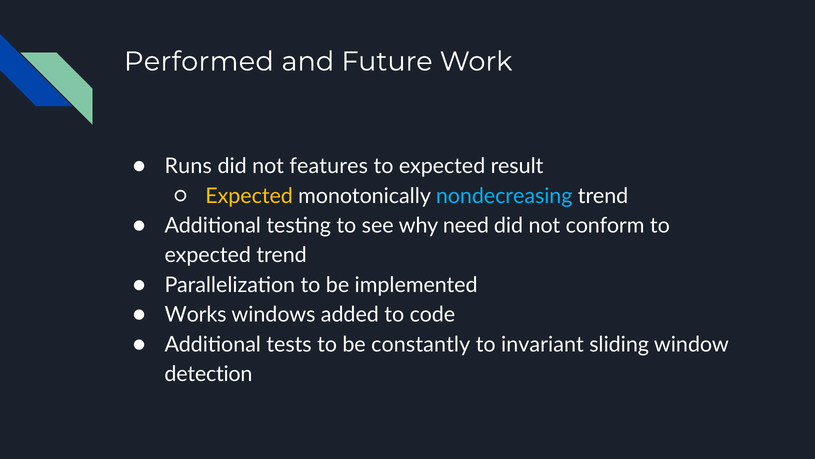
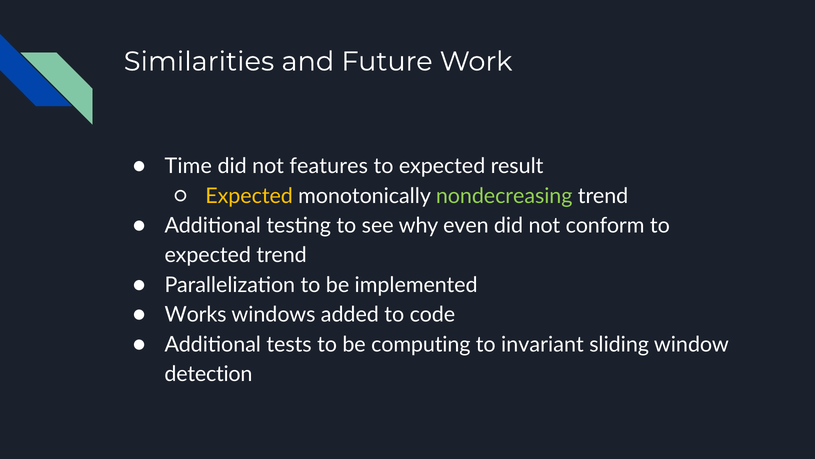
Performed: Performed -> Similarities
Runs: Runs -> Time
nondecreasing colour: light blue -> light green
need: need -> even
constantly: constantly -> computing
